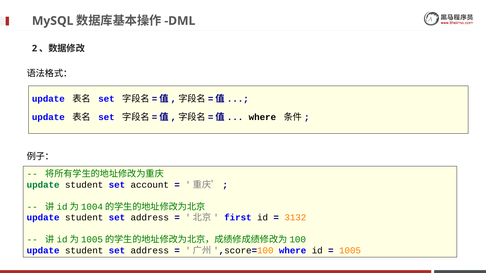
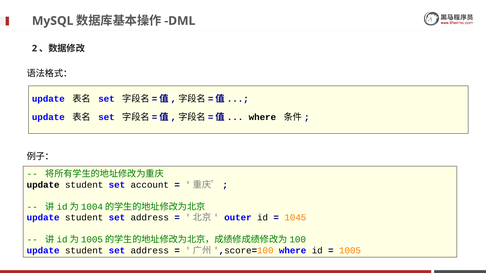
update at (43, 185) colour: green -> black
first: first -> outer
3132: 3132 -> 1045
